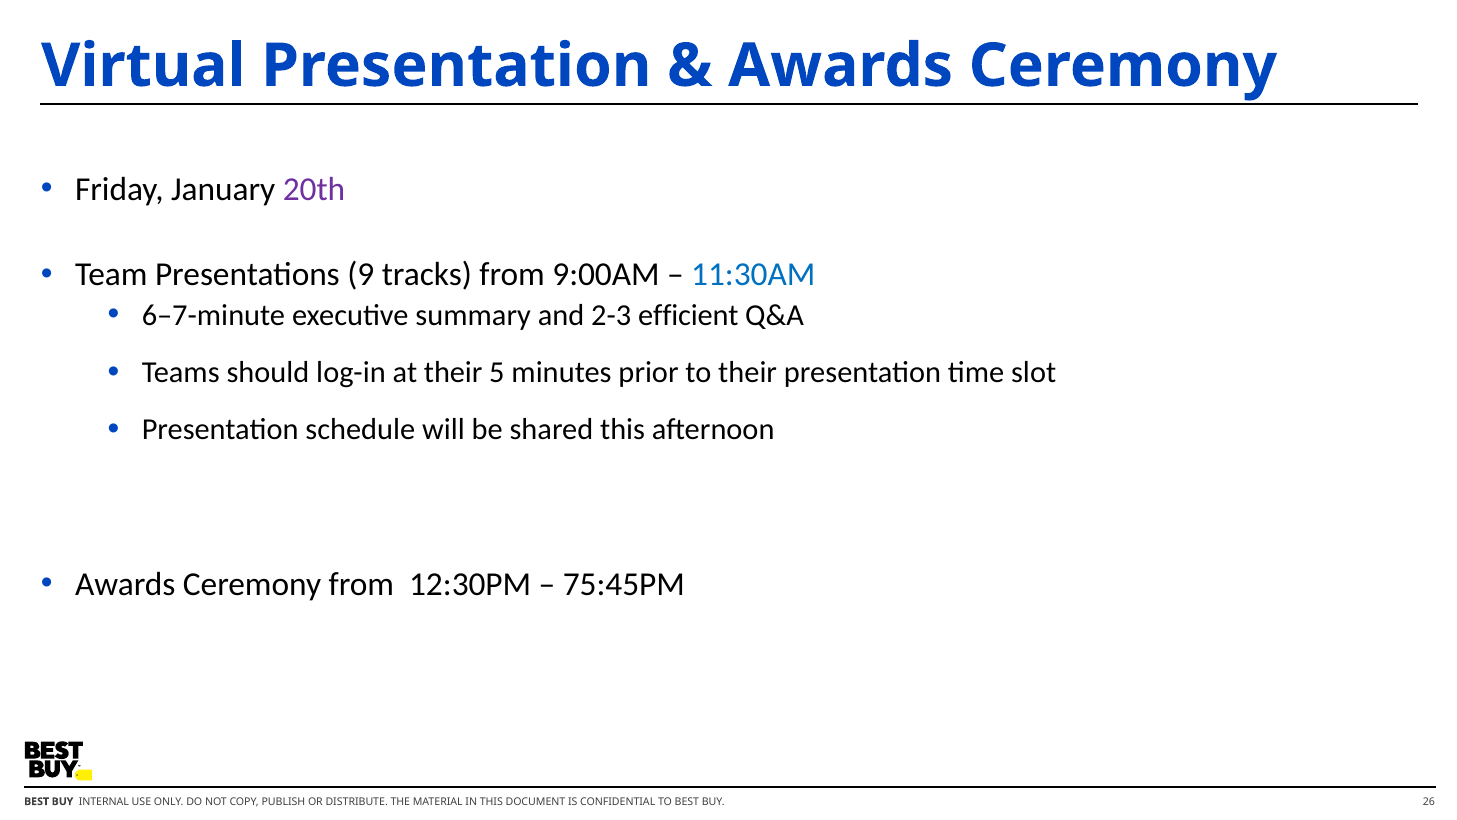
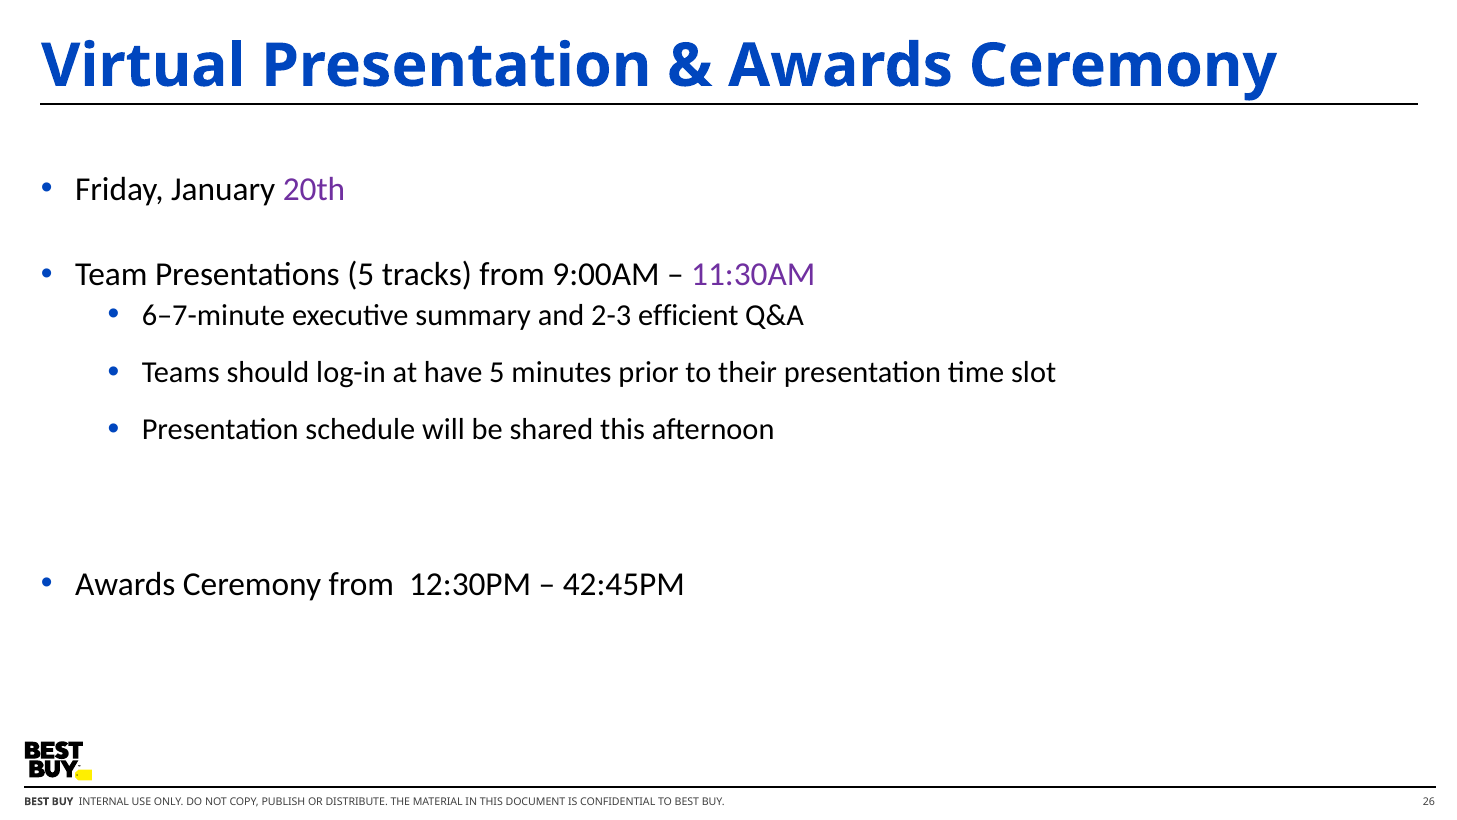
Presentations 9: 9 -> 5
11:30AM colour: blue -> purple
at their: their -> have
75:45PM: 75:45PM -> 42:45PM
